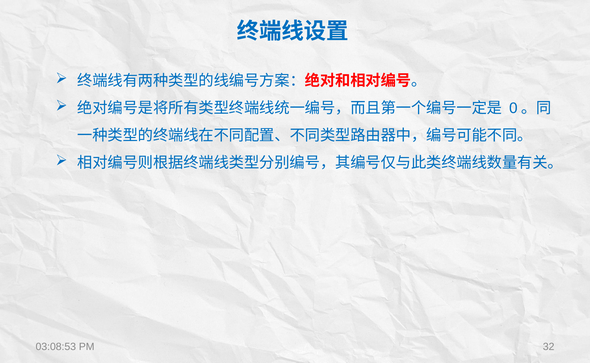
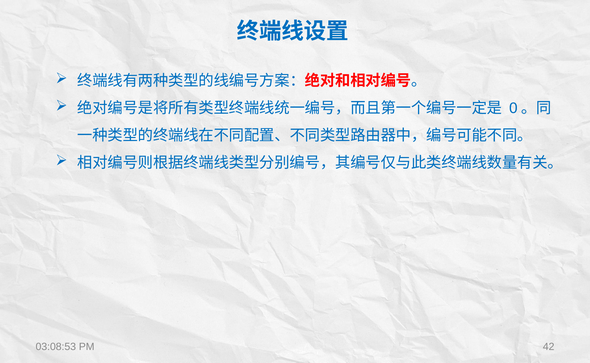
32: 32 -> 42
